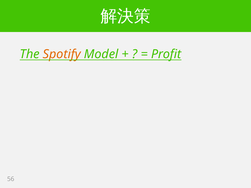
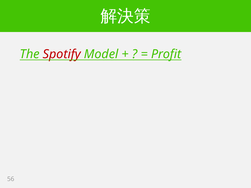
Spotify colour: orange -> red
